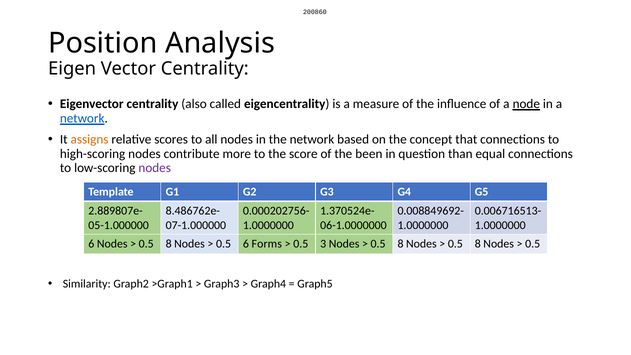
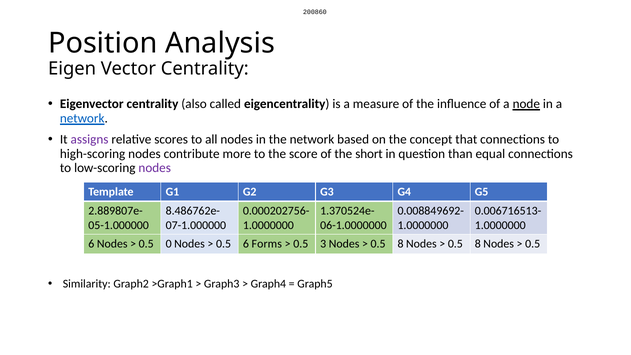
assigns colour: orange -> purple
been: been -> short
8 at (169, 244): 8 -> 0
